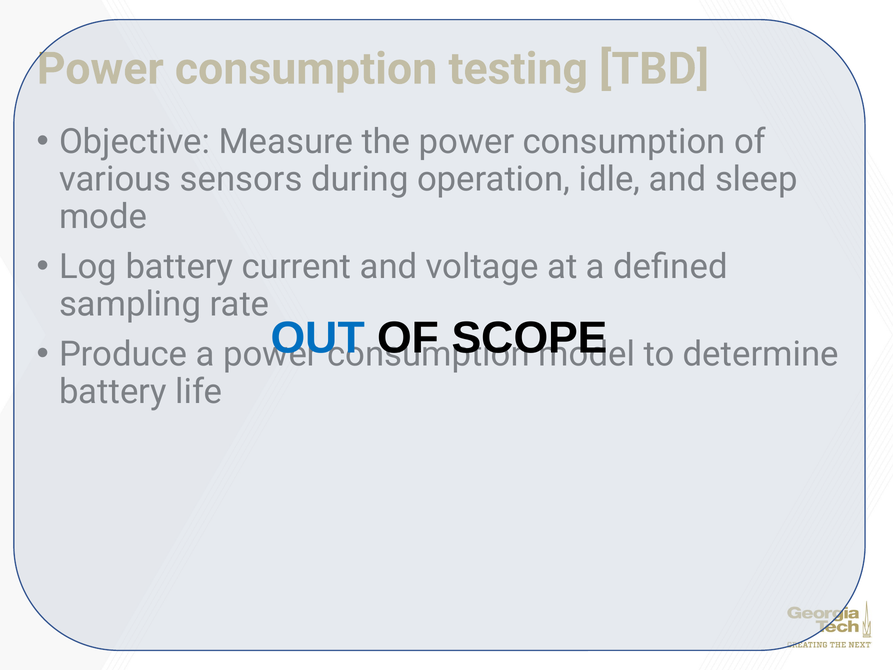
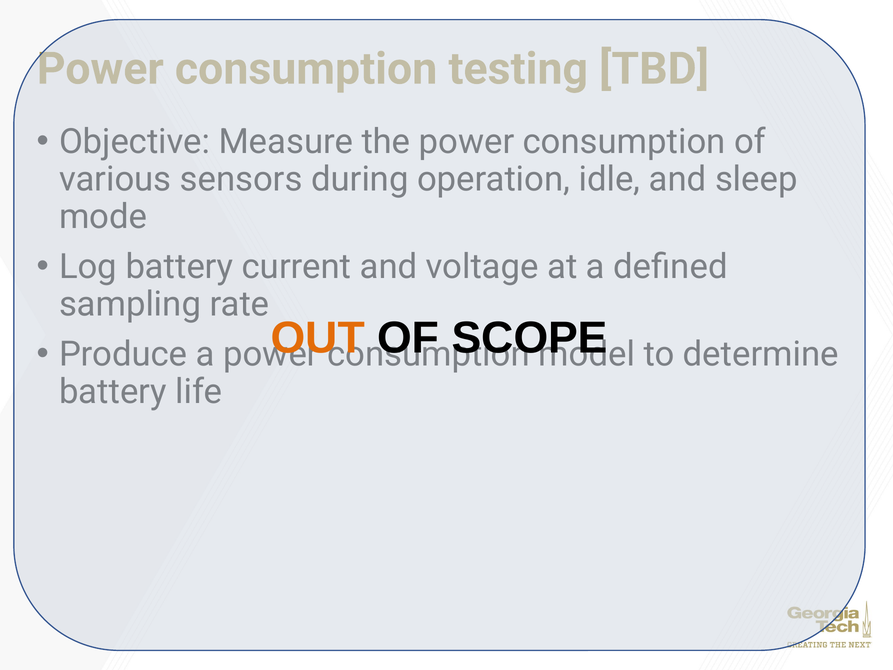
OUT colour: blue -> orange
